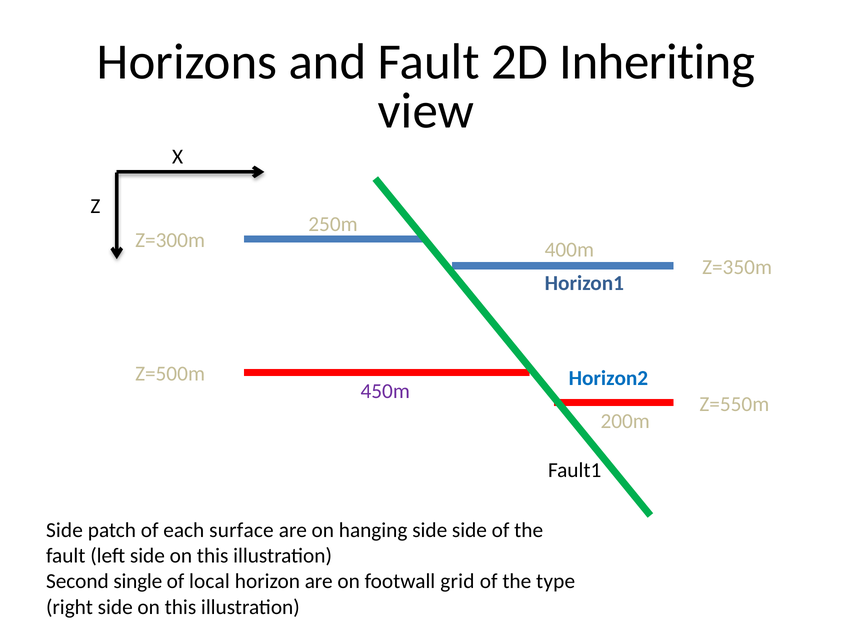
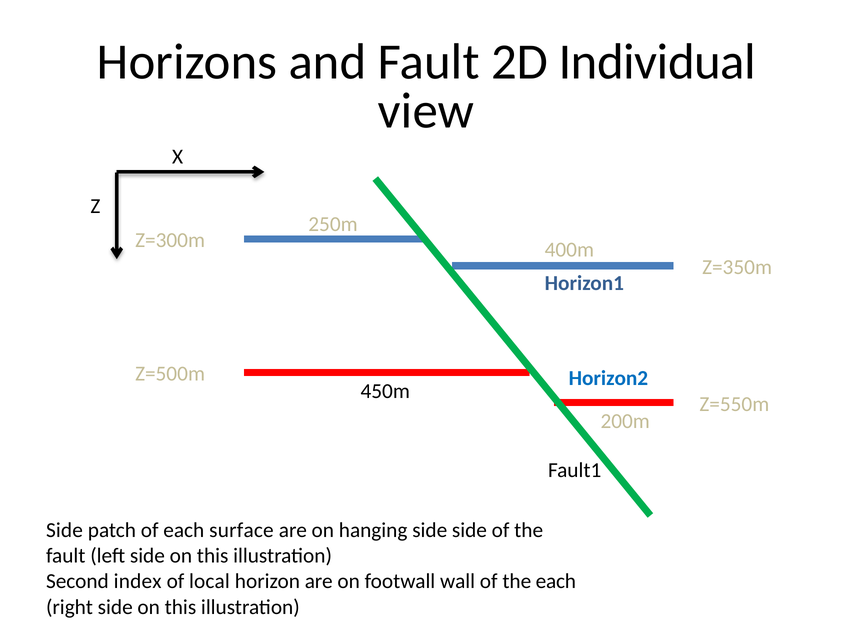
Inheriting: Inheriting -> Individual
450m colour: purple -> black
single: single -> index
grid: grid -> wall
the type: type -> each
